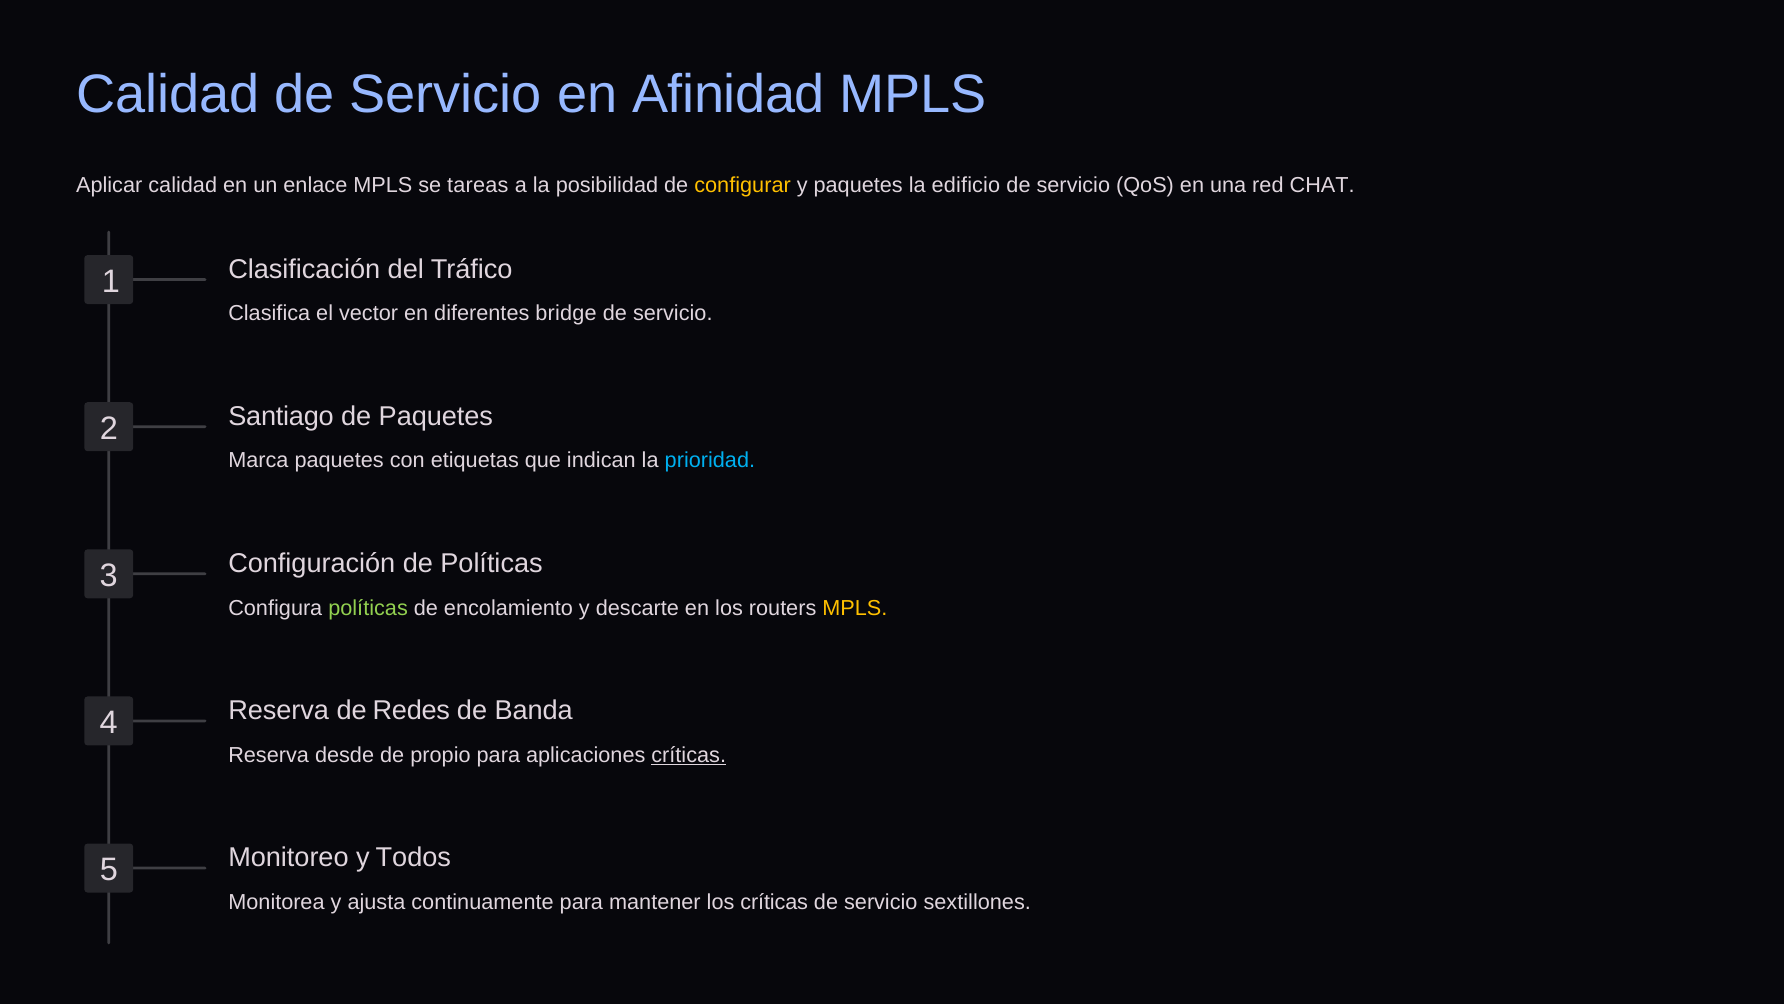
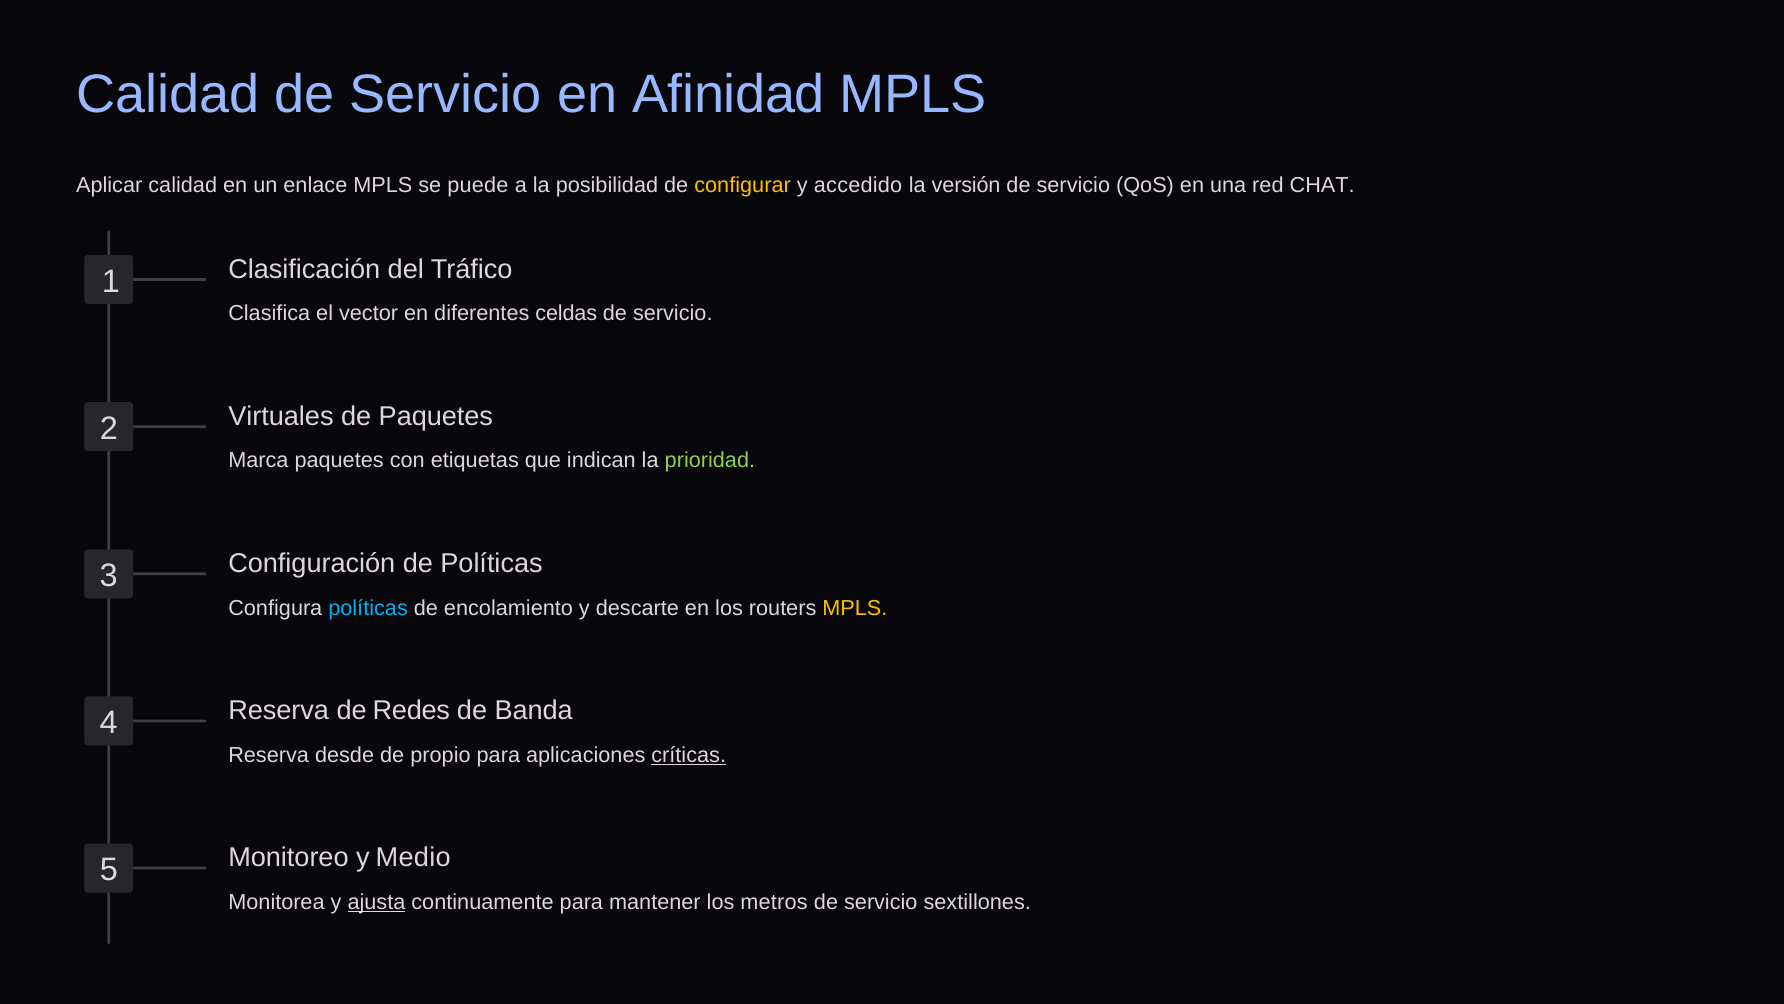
tareas: tareas -> puede
y paquetes: paquetes -> accedido
edificio: edificio -> versión
bridge: bridge -> celdas
Santiago: Santiago -> Virtuales
prioridad colour: light blue -> light green
políticas at (368, 608) colour: light green -> light blue
Todos: Todos -> Medio
ajusta underline: none -> present
los críticas: críticas -> metros
